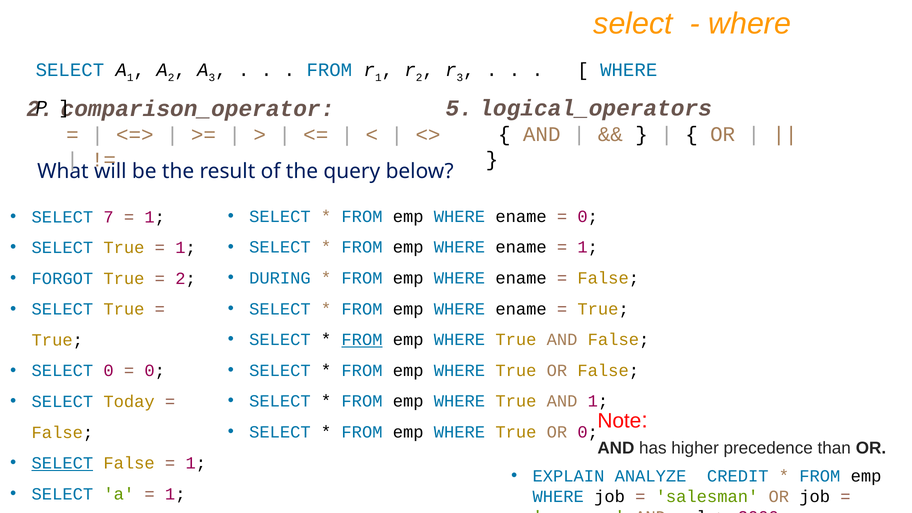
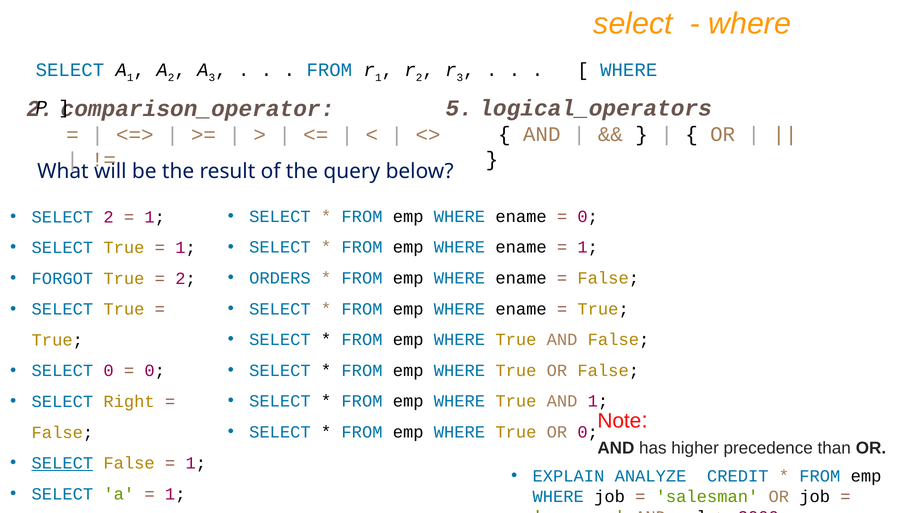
SELECT 7: 7 -> 2
DURING: DURING -> ORDERS
FROM at (362, 340) underline: present -> none
Today: Today -> Right
